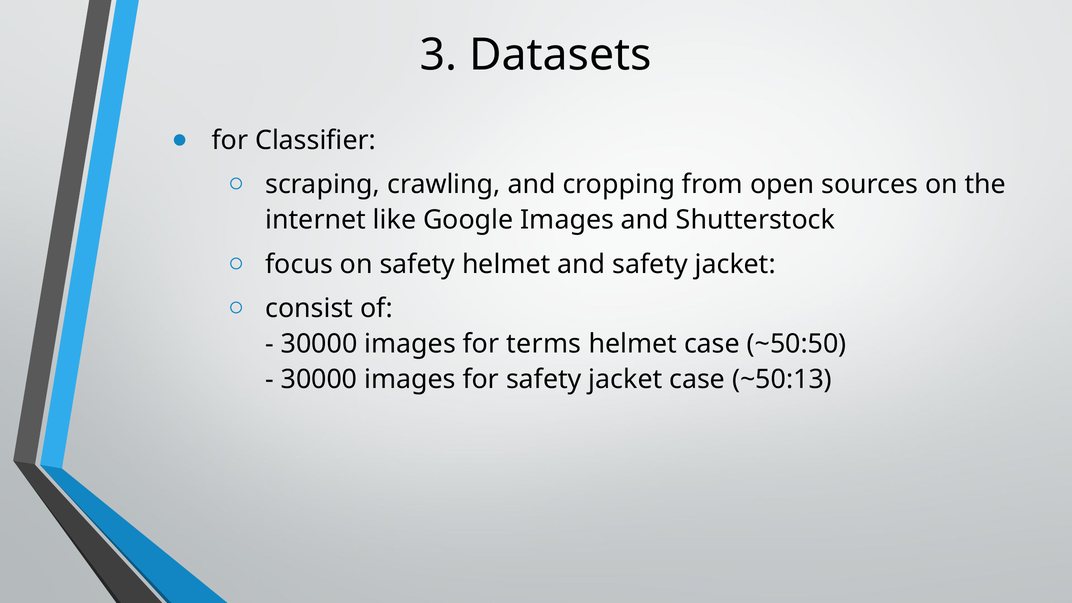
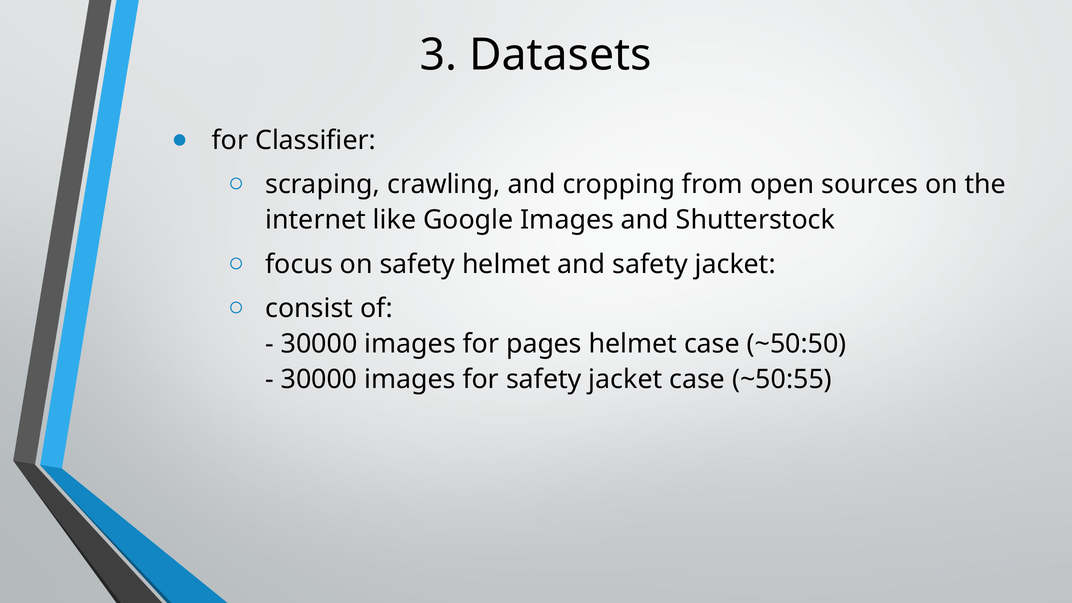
terms: terms -> pages
~50:13: ~50:13 -> ~50:55
